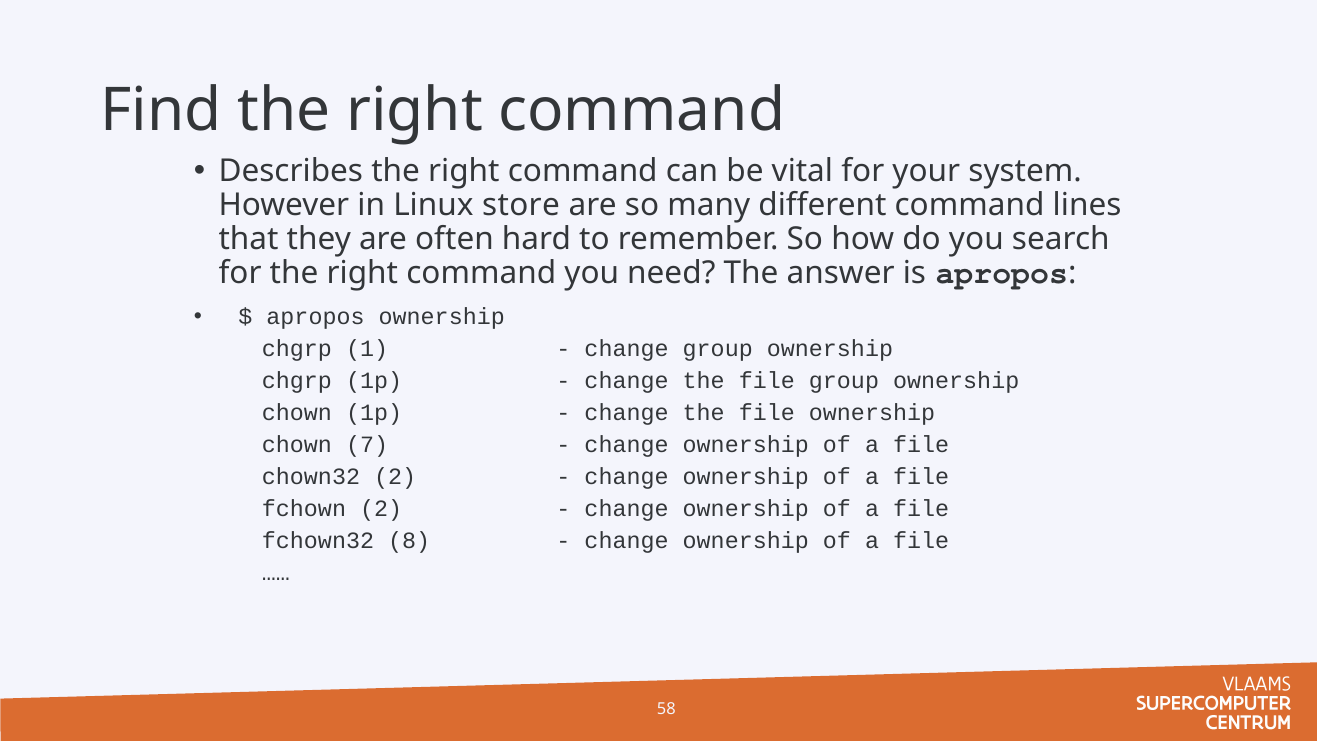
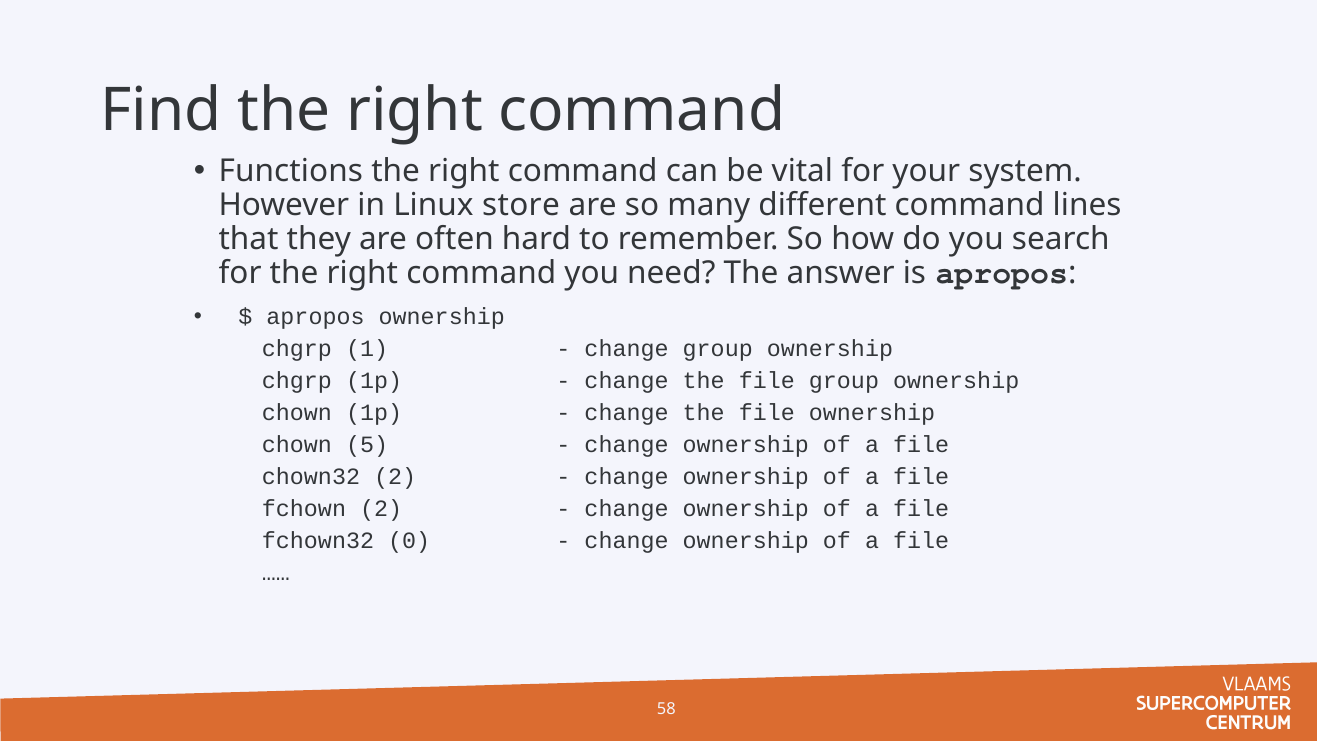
Describes: Describes -> Functions
7: 7 -> 5
8: 8 -> 0
